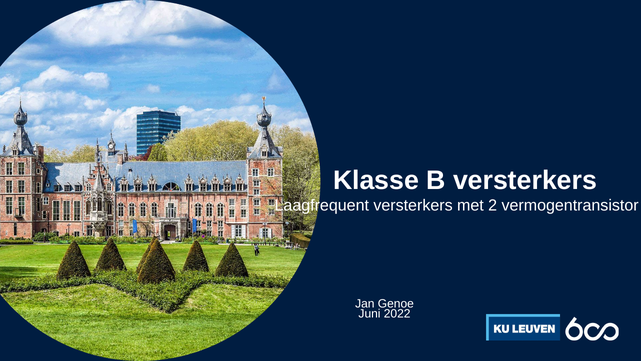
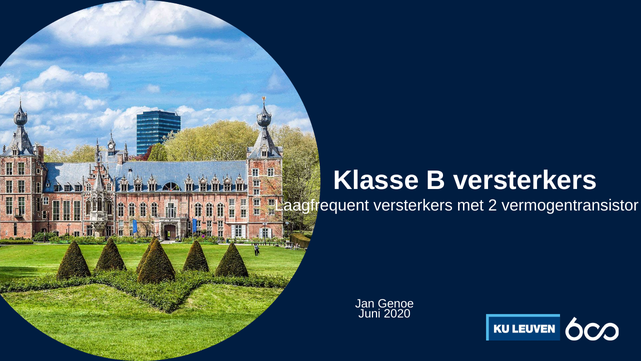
2022: 2022 -> 2020
